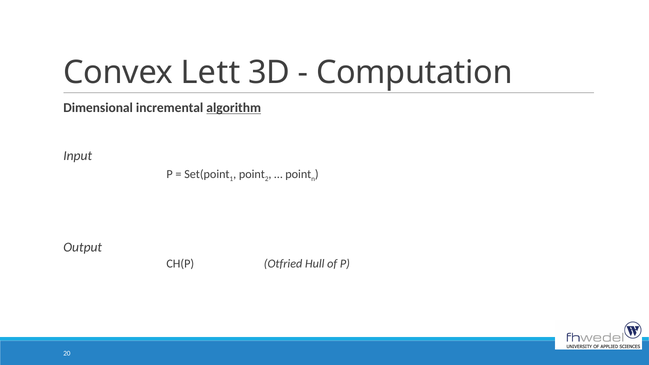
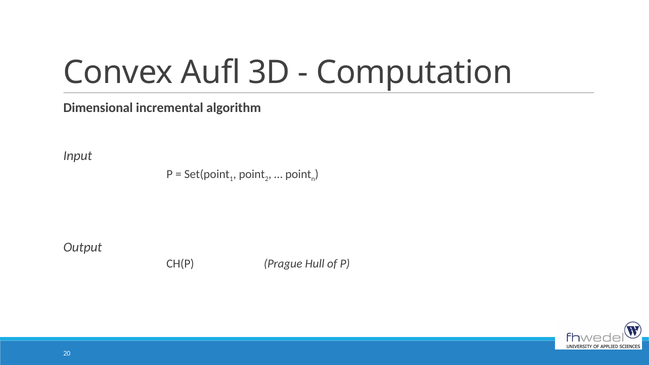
Lett: Lett -> Aufl
algorithm underline: present -> none
Otfried: Otfried -> Prague
